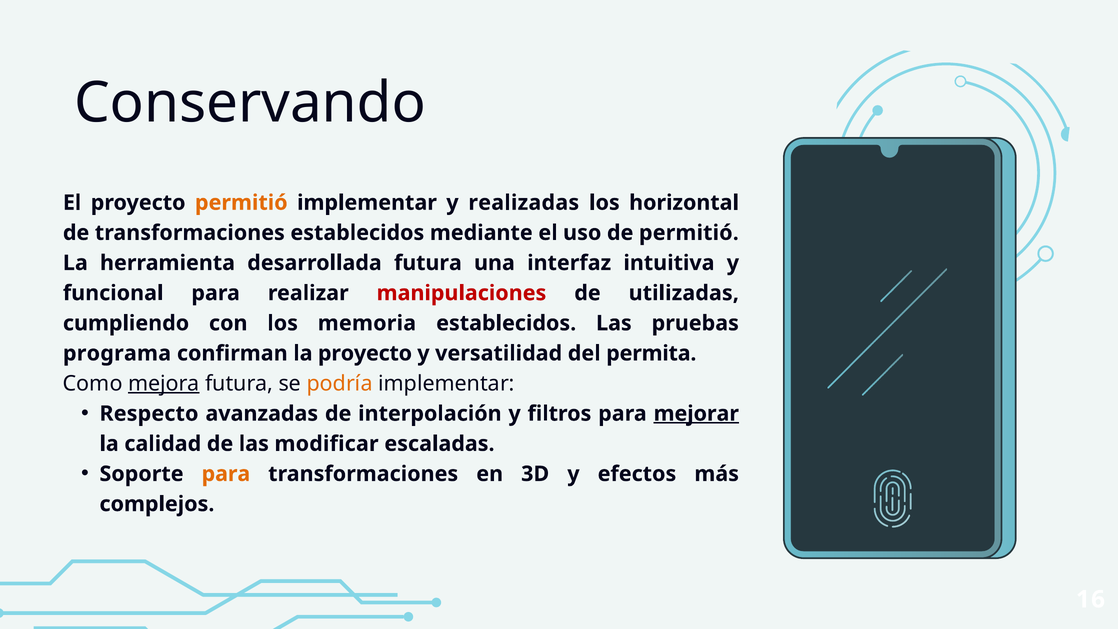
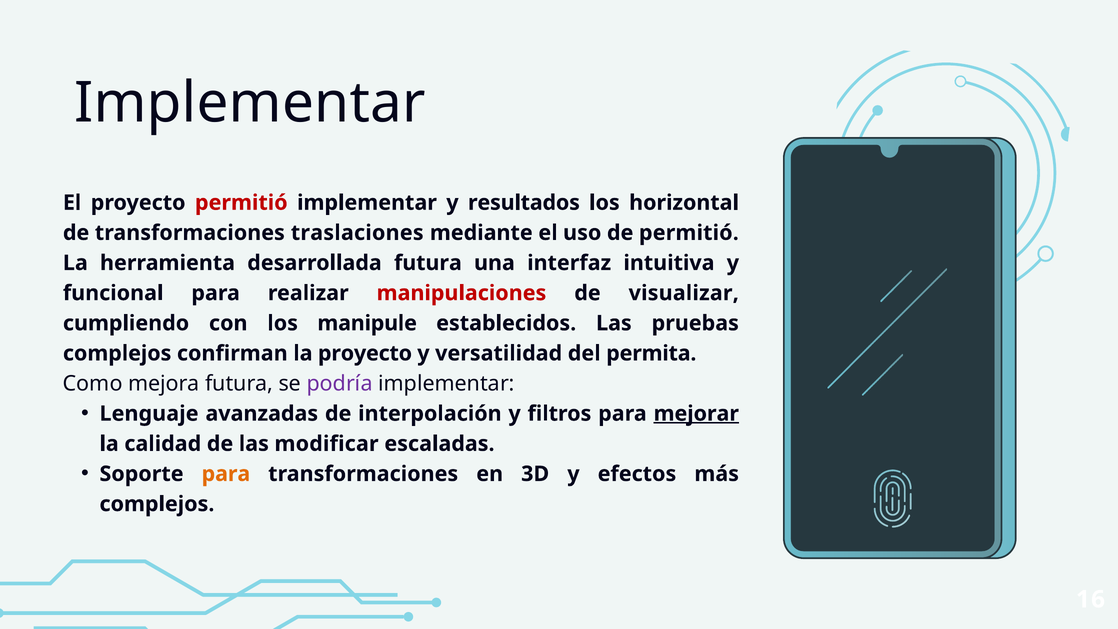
Conservando at (250, 103): Conservando -> Implementar
permitió at (241, 203) colour: orange -> red
realizadas: realizadas -> resultados
transformaciones establecidos: establecidos -> traslaciones
utilizadas: utilizadas -> visualizar
memoria: memoria -> manipule
programa at (117, 353): programa -> complejos
mejora underline: present -> none
podría colour: orange -> purple
Respecto: Respecto -> Lenguaje
